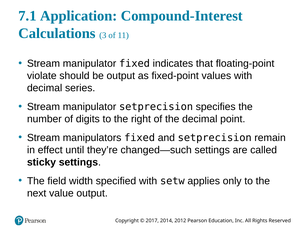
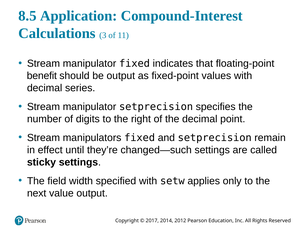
7.1: 7.1 -> 8.5
violate: violate -> benefit
